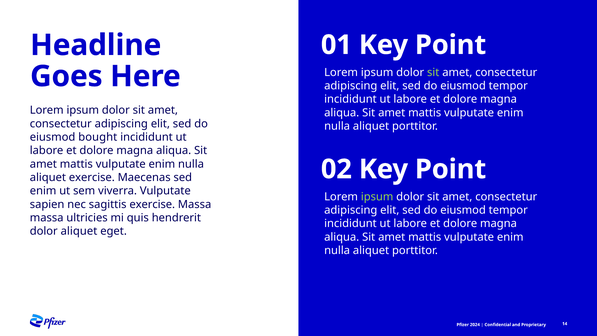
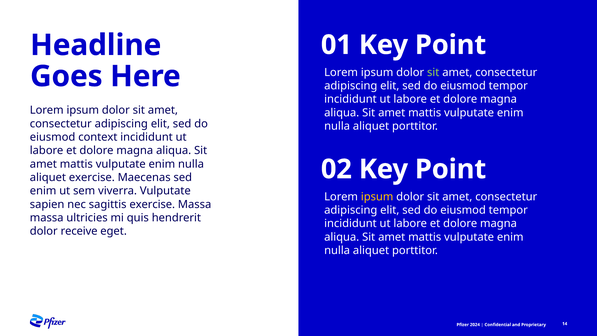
bought: bought -> context
ipsum at (377, 197) colour: light green -> yellow
dolor aliquet: aliquet -> receive
